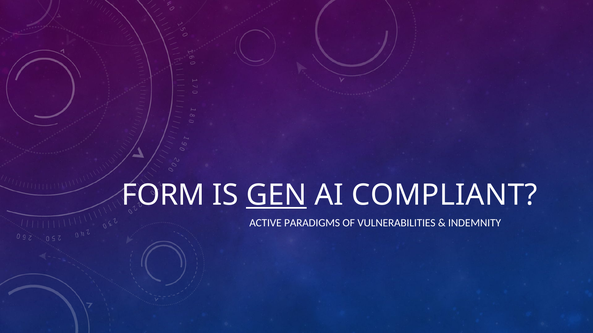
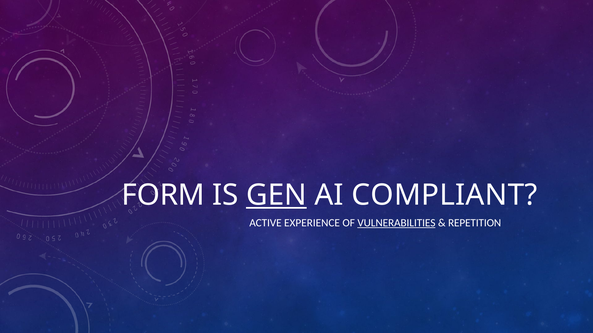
PARADIGMS: PARADIGMS -> EXPERIENCE
VULNERABILITIES underline: none -> present
INDEMNITY: INDEMNITY -> REPETITION
